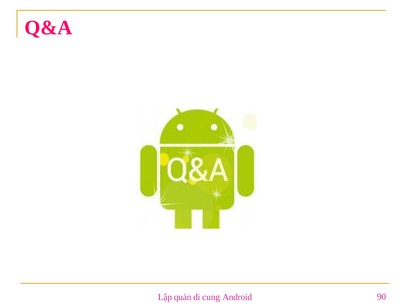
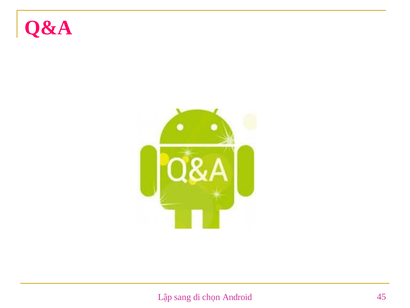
quản: quản -> sang
cung: cung -> chọn
90: 90 -> 45
